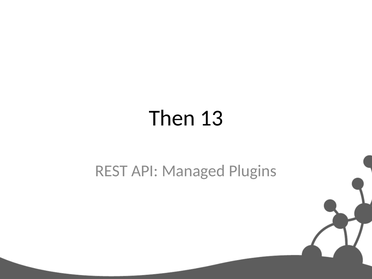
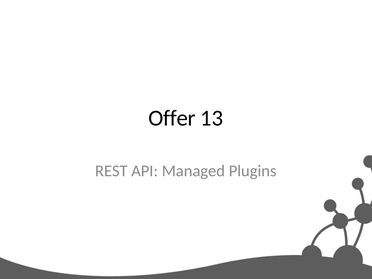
Then: Then -> Offer
